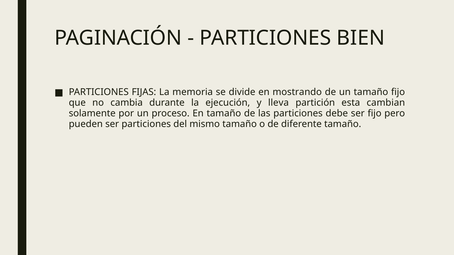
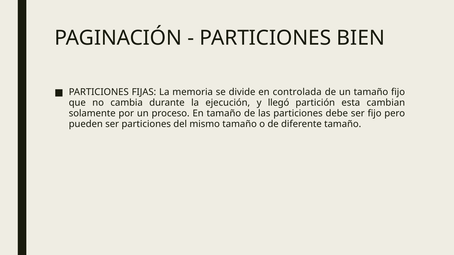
mostrando: mostrando -> controlada
lleva: lleva -> llegó
